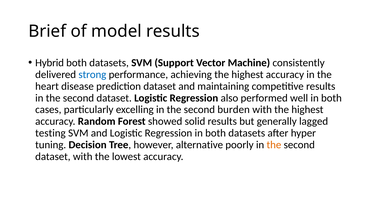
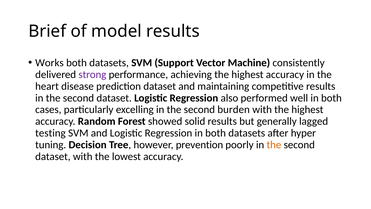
Hybrid: Hybrid -> Works
strong colour: blue -> purple
alternative: alternative -> prevention
